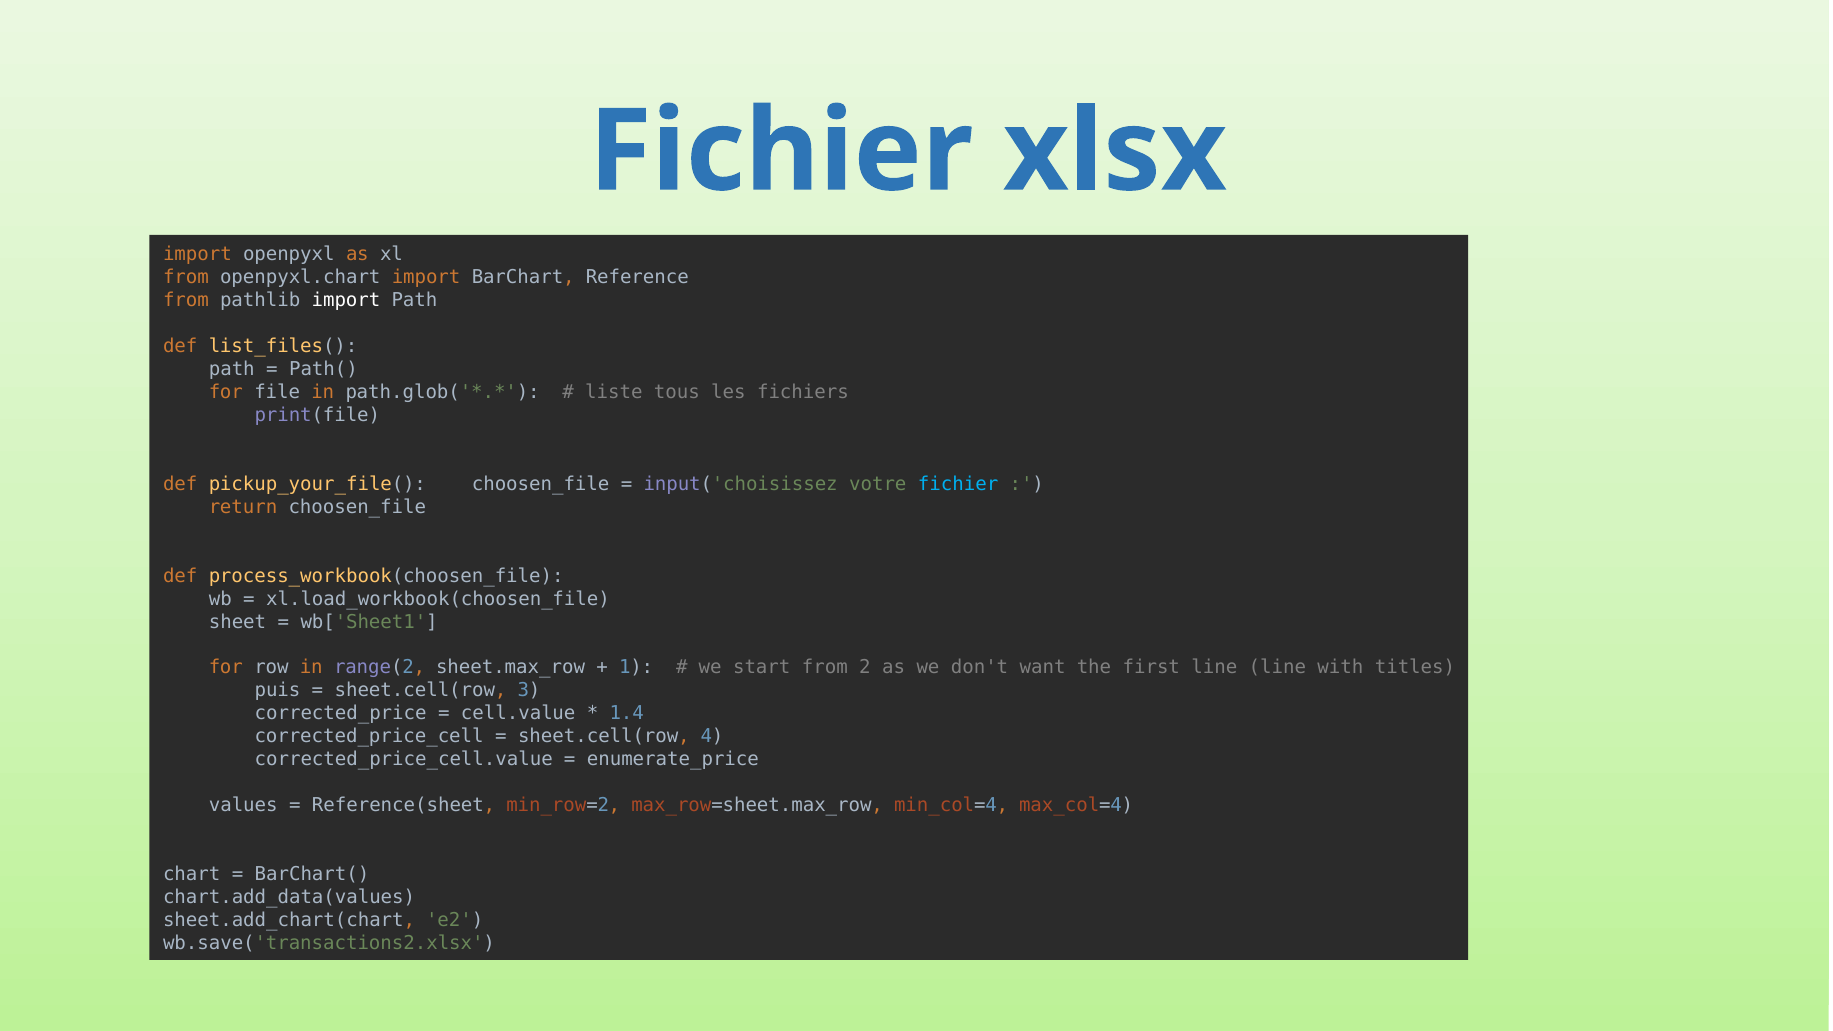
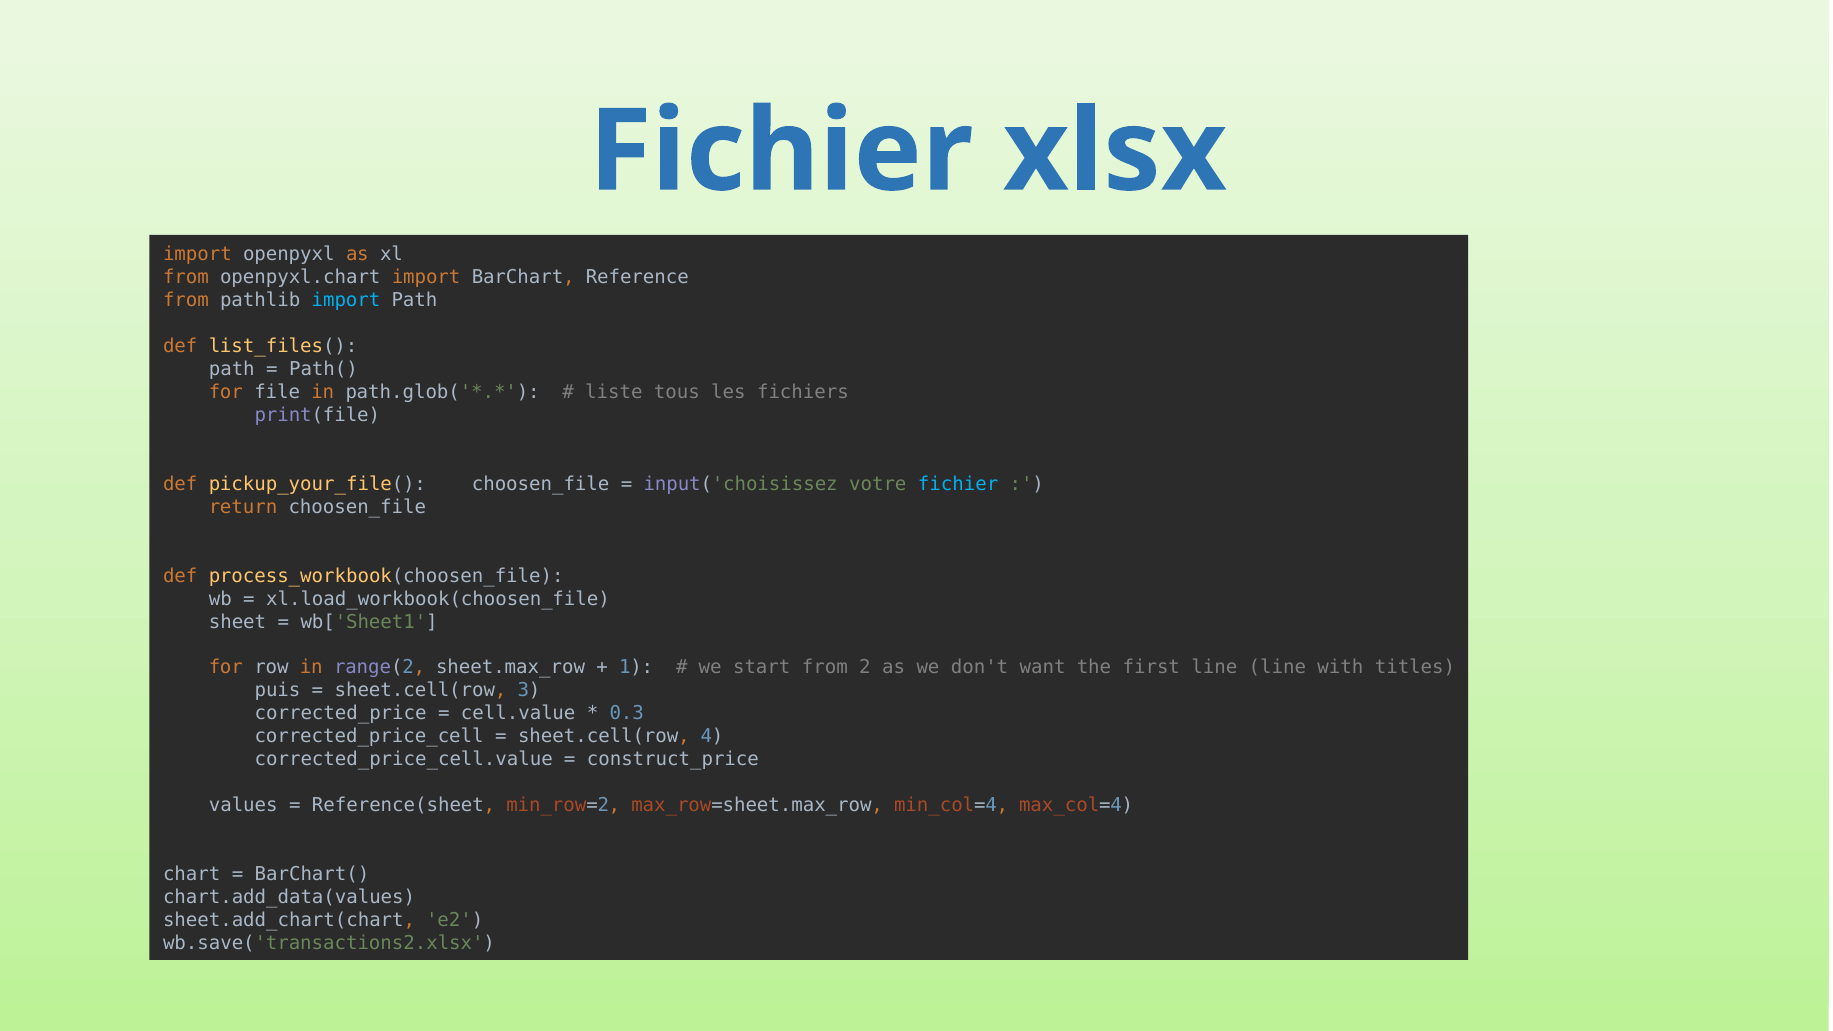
import at (346, 300) colour: white -> light blue
1.4: 1.4 -> 0.3
enumerate_price: enumerate_price -> construct_price
